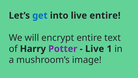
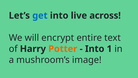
live entire: entire -> across
Potter colour: purple -> orange
Live at (95, 49): Live -> Into
